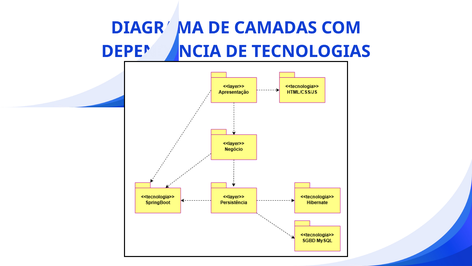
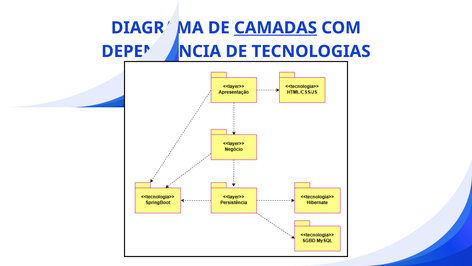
CAMADAS underline: none -> present
